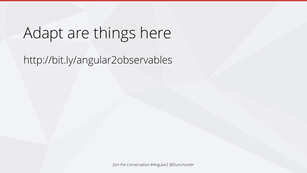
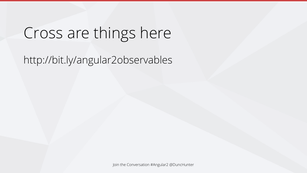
Adapt: Adapt -> Cross
